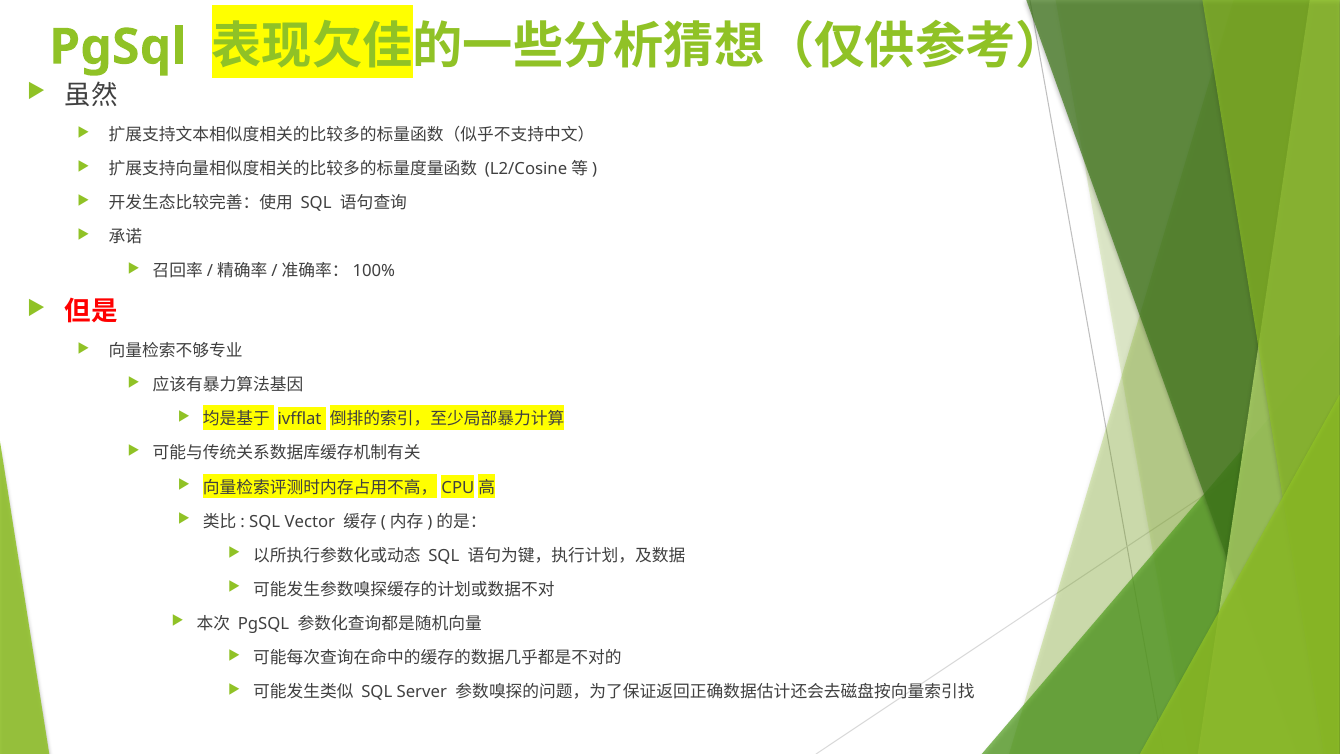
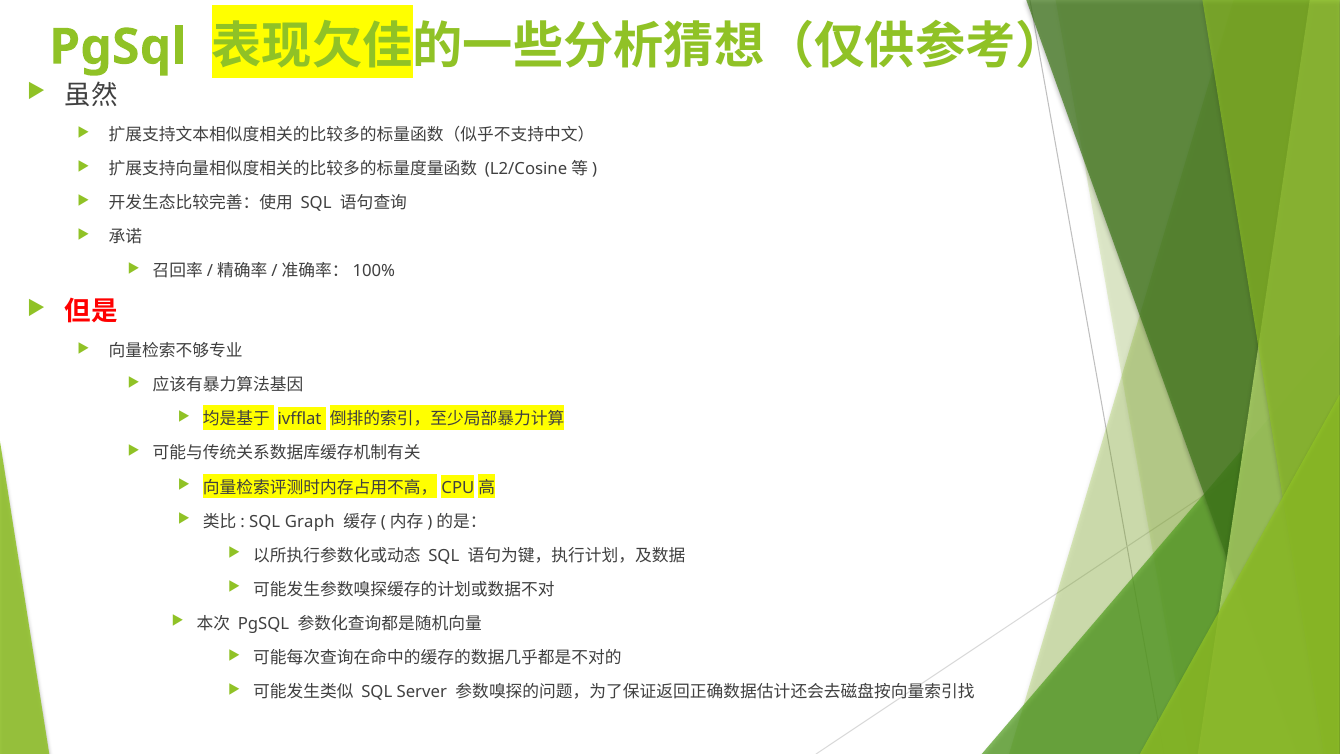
Vector: Vector -> Graph
